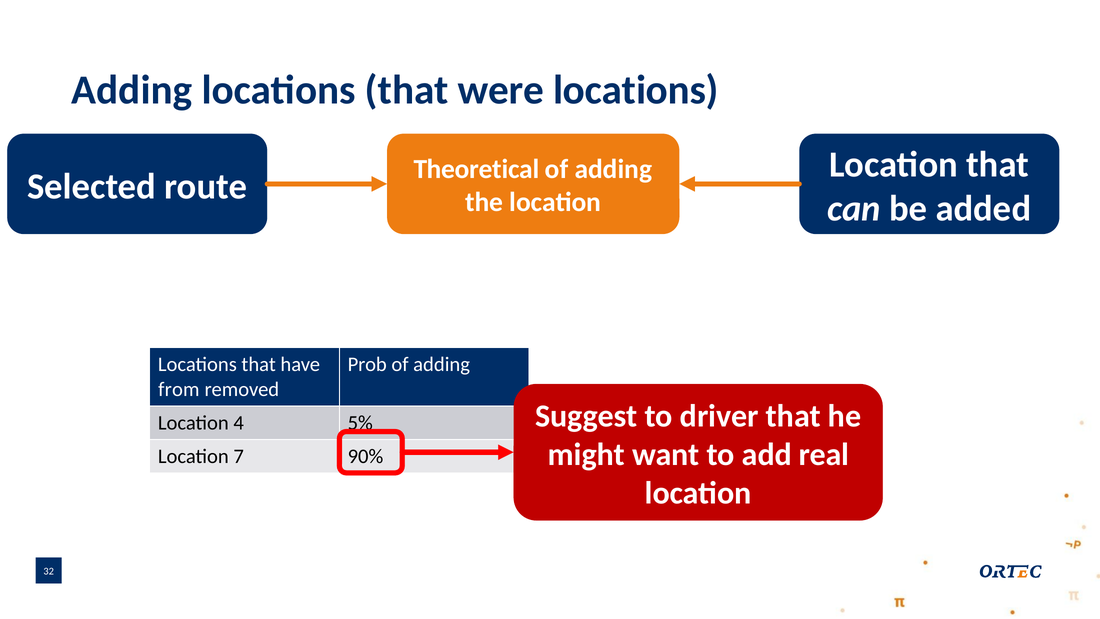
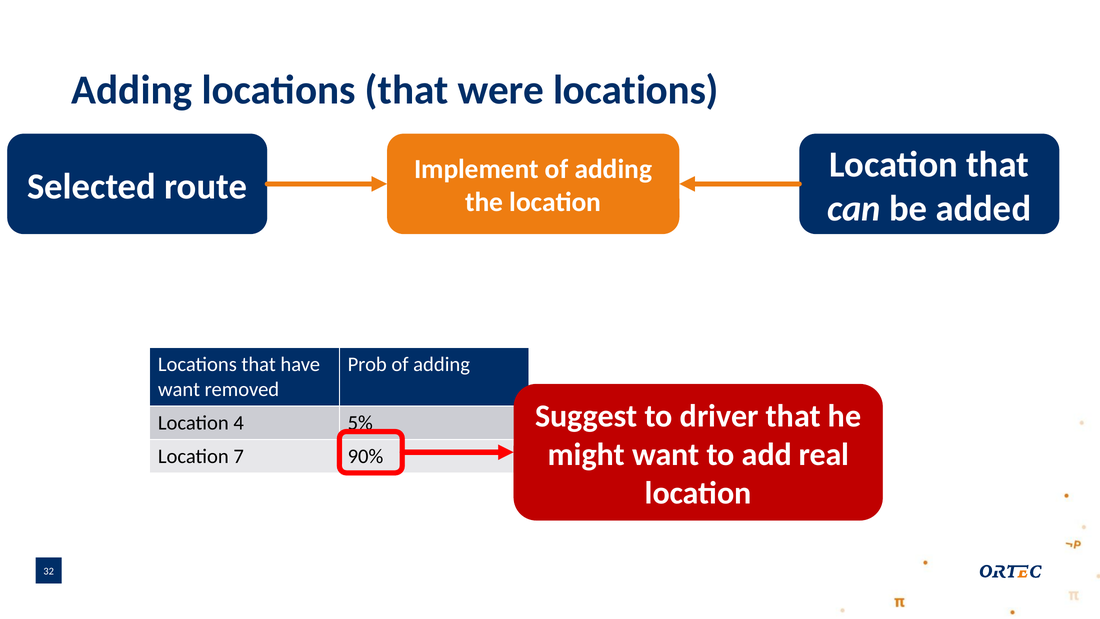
Theoretical: Theoretical -> Implement
from at (179, 389): from -> want
